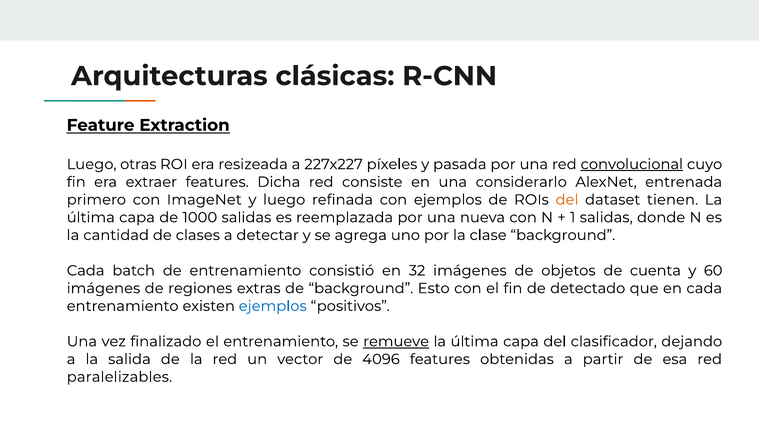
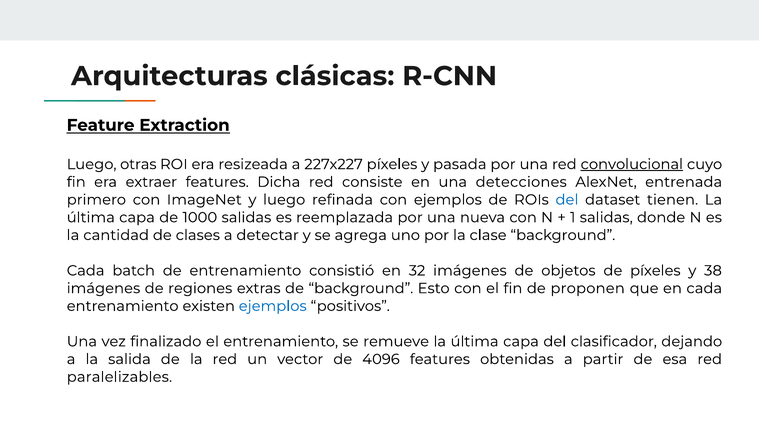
considerarlo: considerarlo -> detecciones
del at (567, 200) colour: orange -> blue
de cuenta: cuenta -> píxeles
60: 60 -> 38
detectado: detectado -> proponen
remueve underline: present -> none
